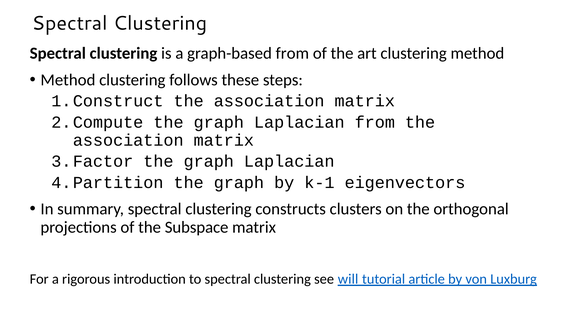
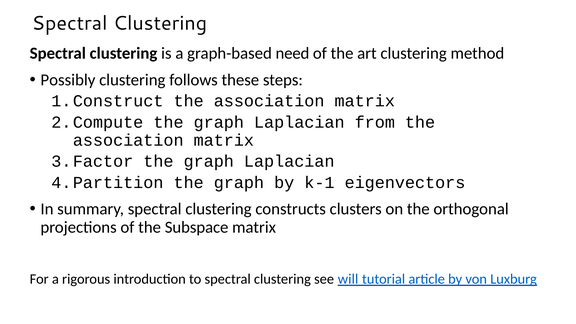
graph-based from: from -> need
Method at (68, 80): Method -> Possibly
